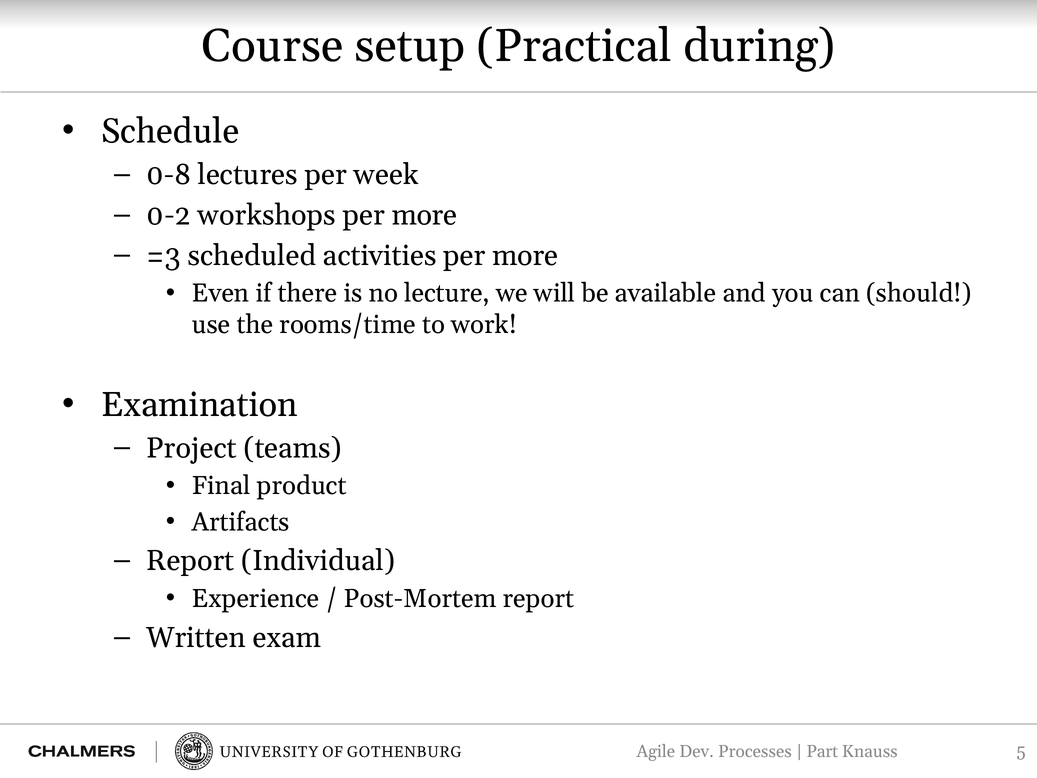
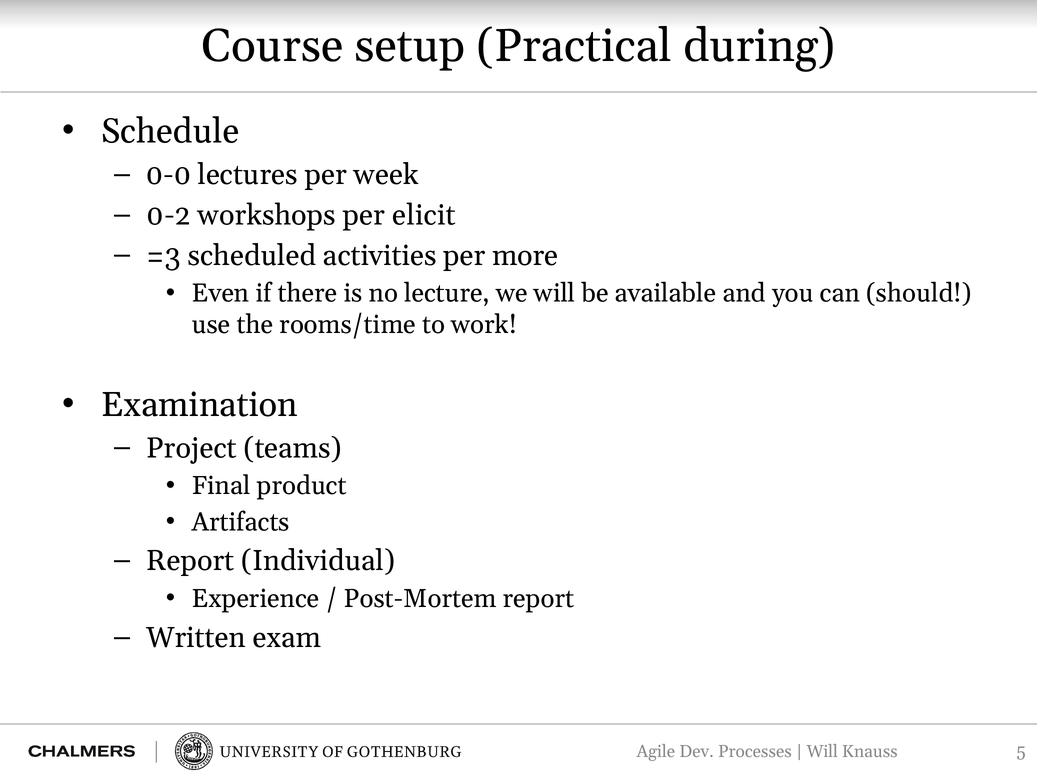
0-8: 0-8 -> 0-0
workshops per more: more -> elicit
Part at (822, 752): Part -> Will
